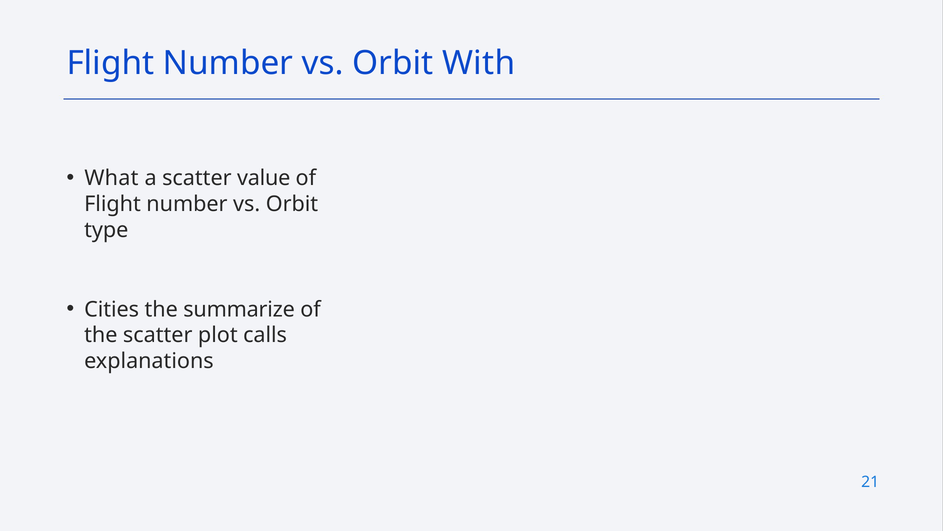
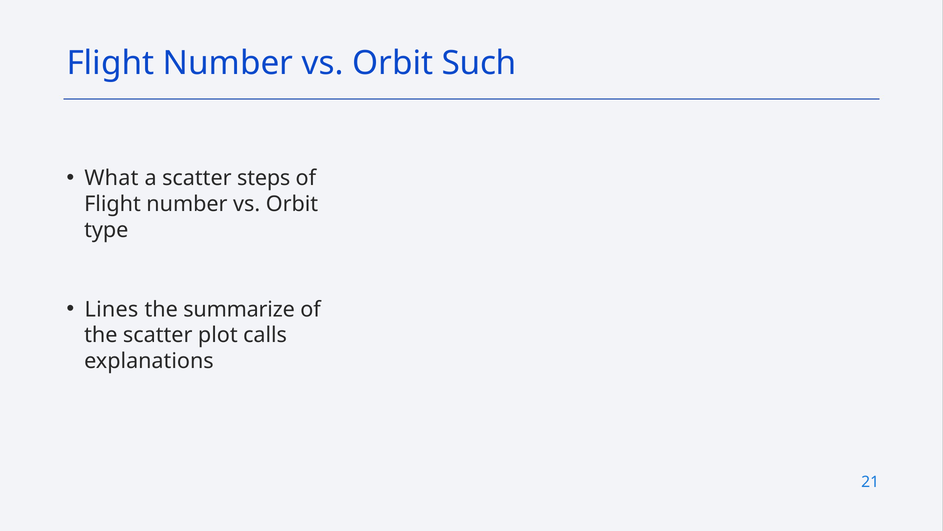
With: With -> Such
value: value -> steps
Cities: Cities -> Lines
